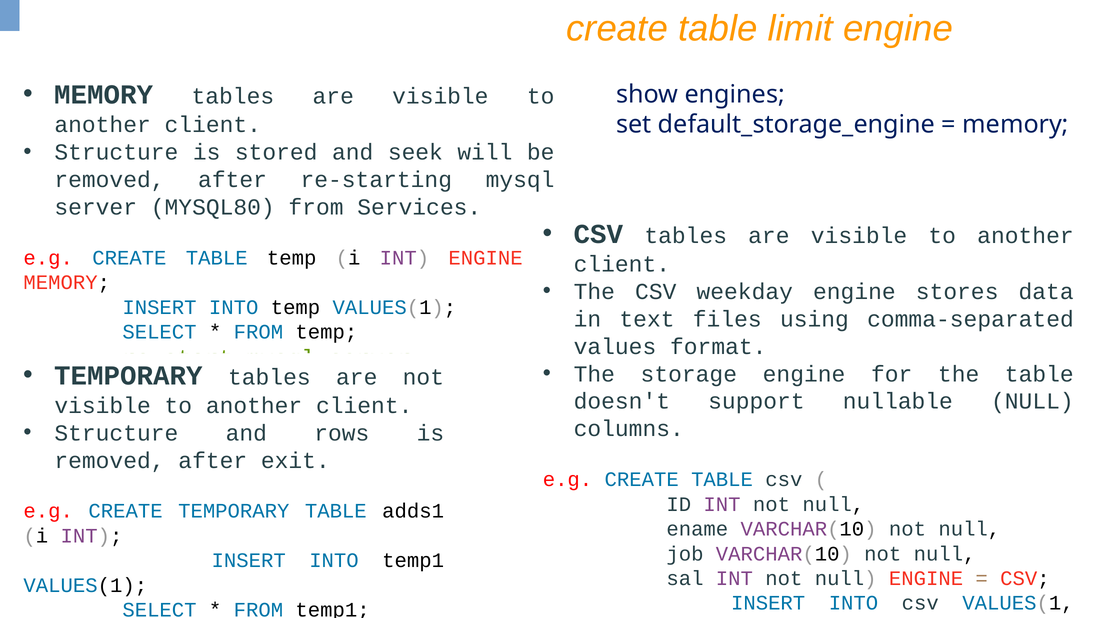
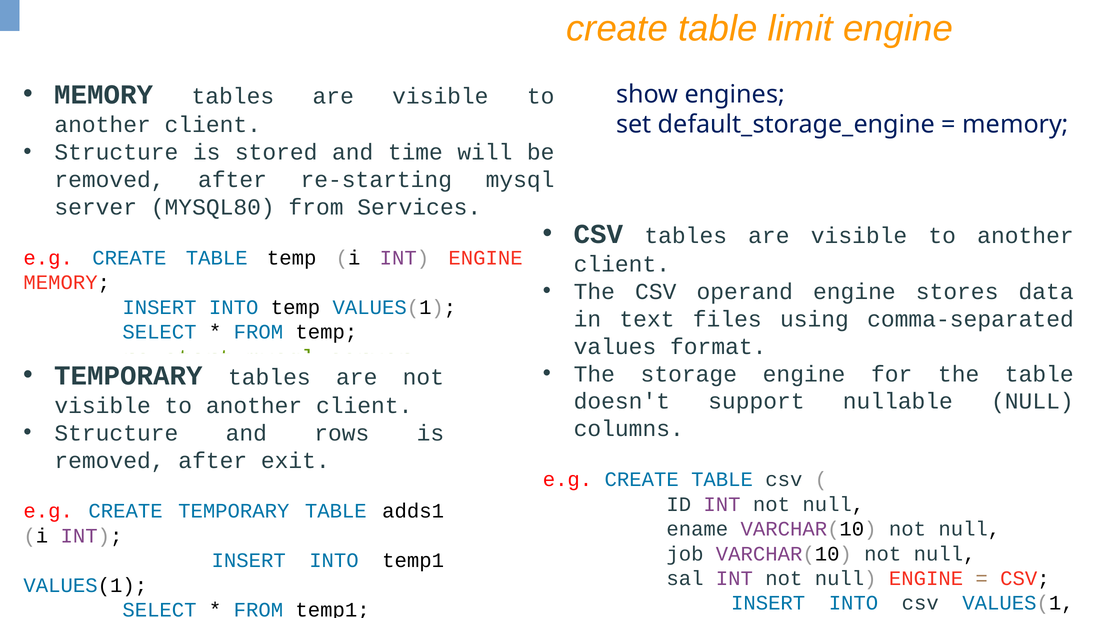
seek: seek -> time
weekday: weekday -> operand
